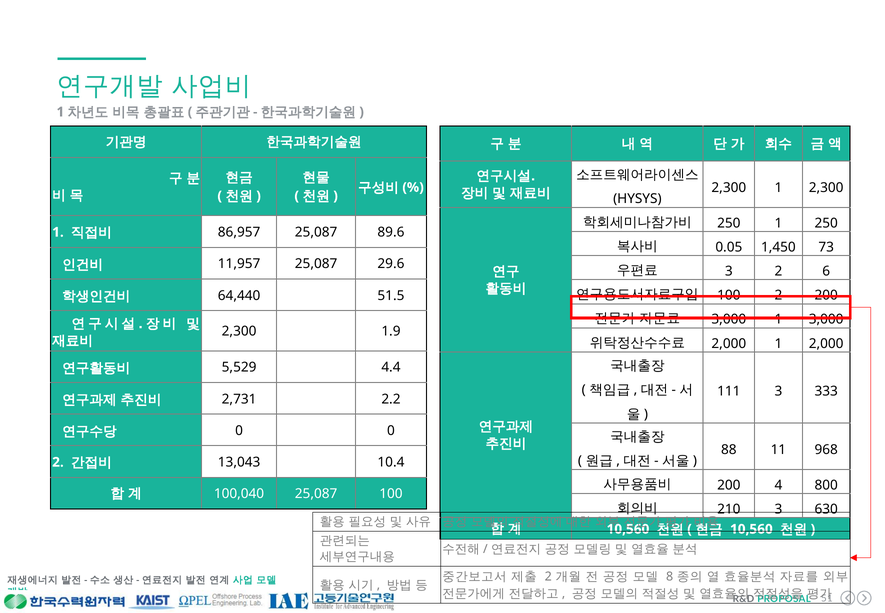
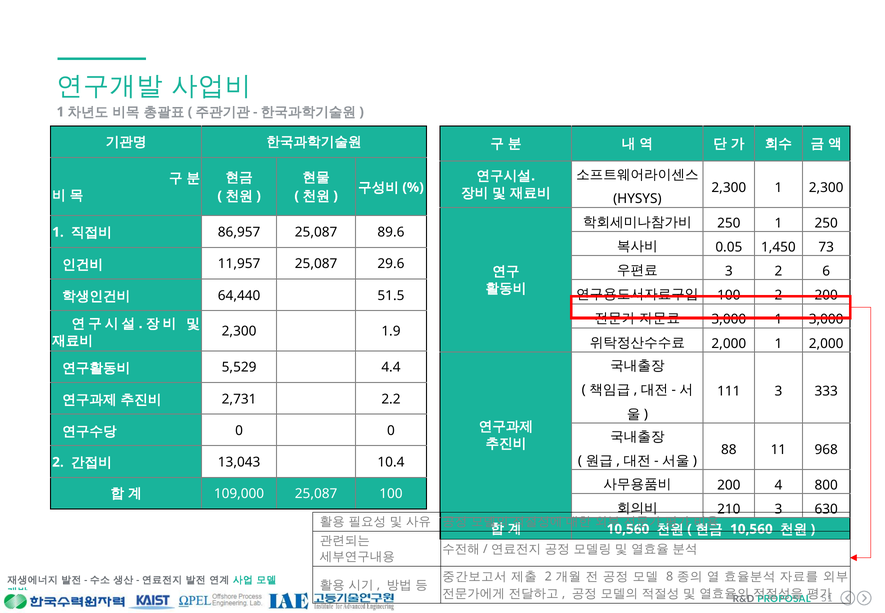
100,040: 100,040 -> 109,000
